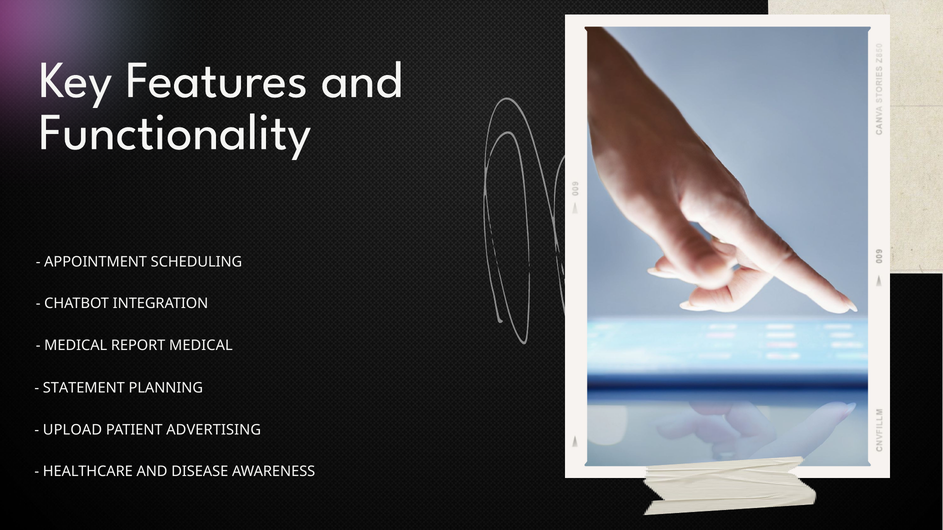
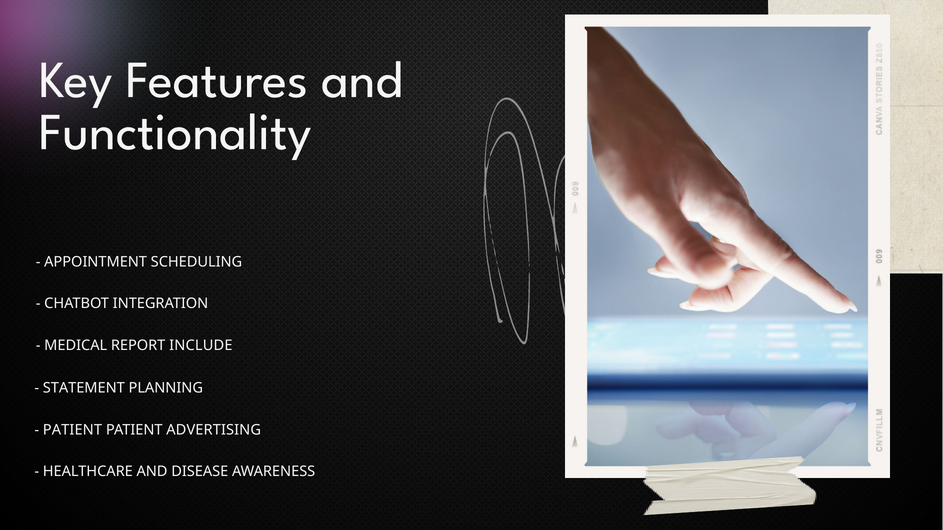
REPORT MEDICAL: MEDICAL -> INCLUDE
UPLOAD at (72, 430): UPLOAD -> PATIENT
